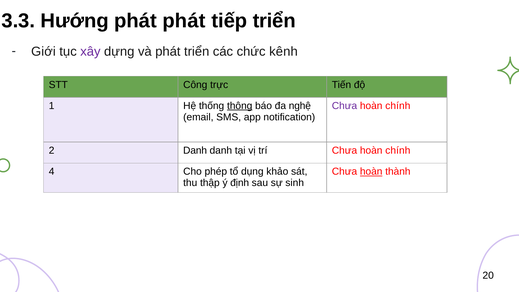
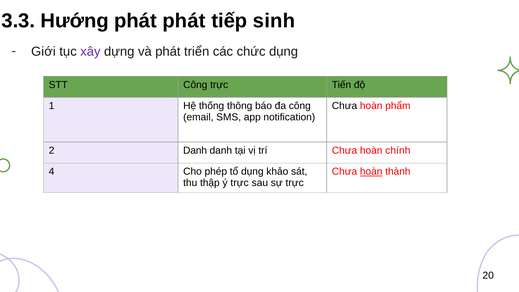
tiếp triển: triển -> sinh
chức kênh: kênh -> dụng
thông underline: present -> none
đa nghệ: nghệ -> công
Chưa at (344, 106) colour: purple -> black
chính at (398, 106): chính -> phẩm
ý định: định -> trực
sự sinh: sinh -> trực
